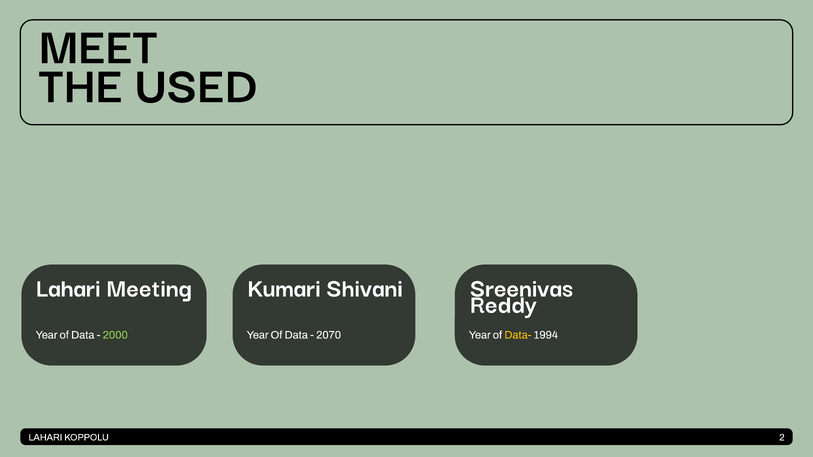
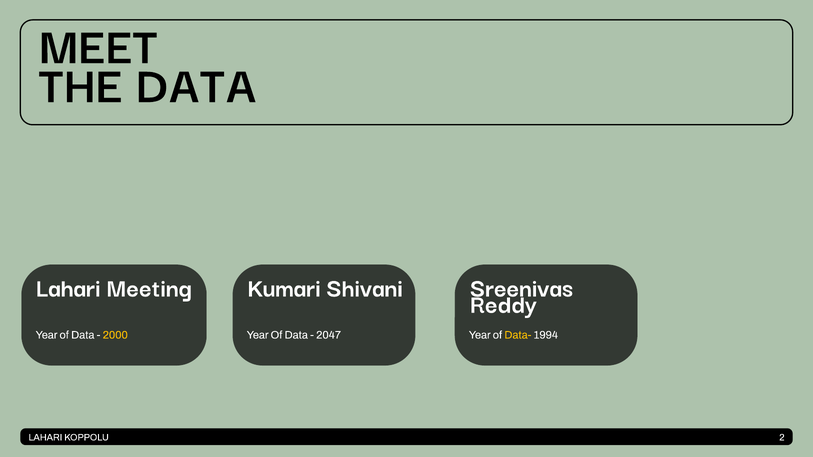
THE USED: USED -> DATA
2000 colour: light green -> yellow
2070: 2070 -> 2047
